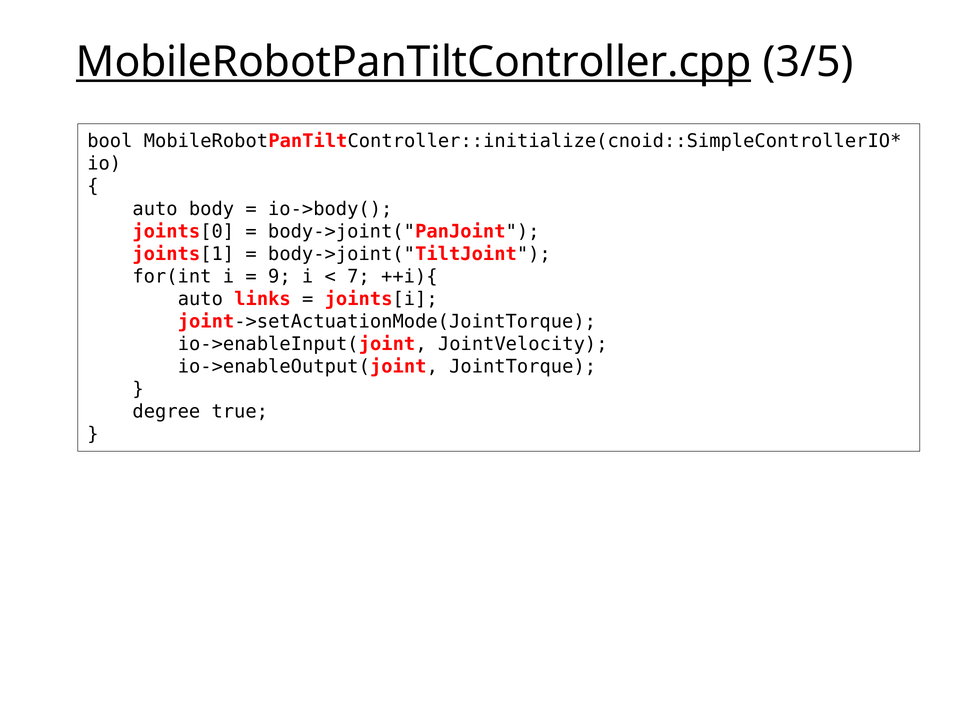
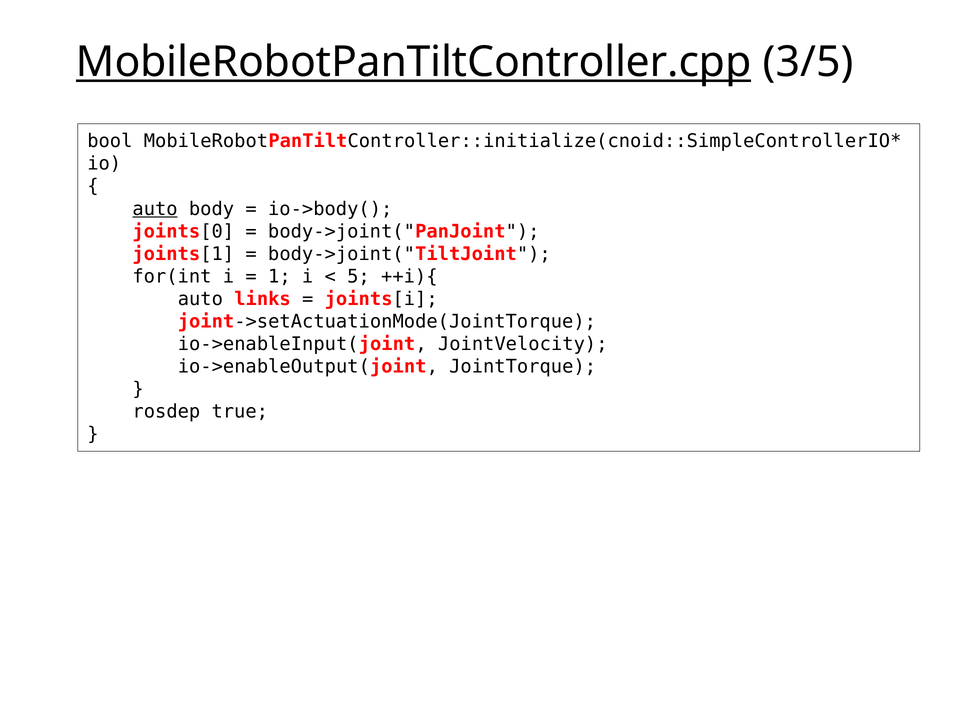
auto at (155, 209) underline: none -> present
9: 9 -> 1
7: 7 -> 5
degree: degree -> rosdep
